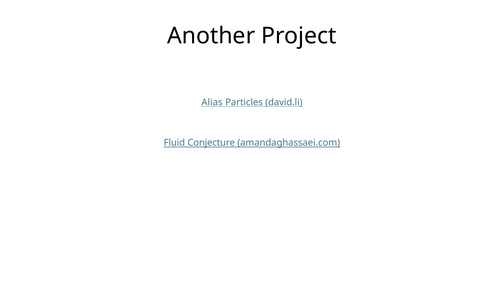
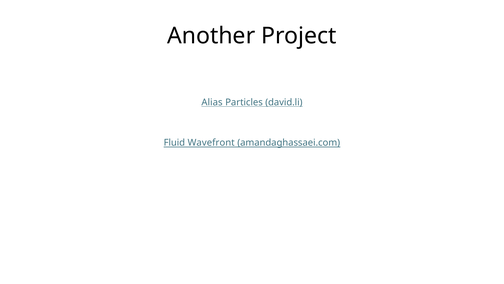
Conjecture: Conjecture -> Wavefront
